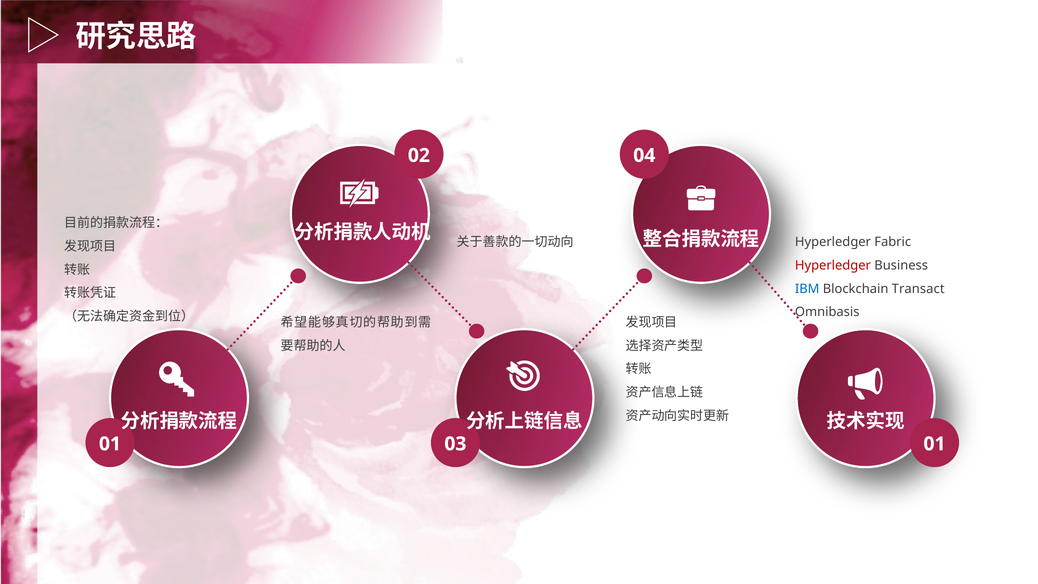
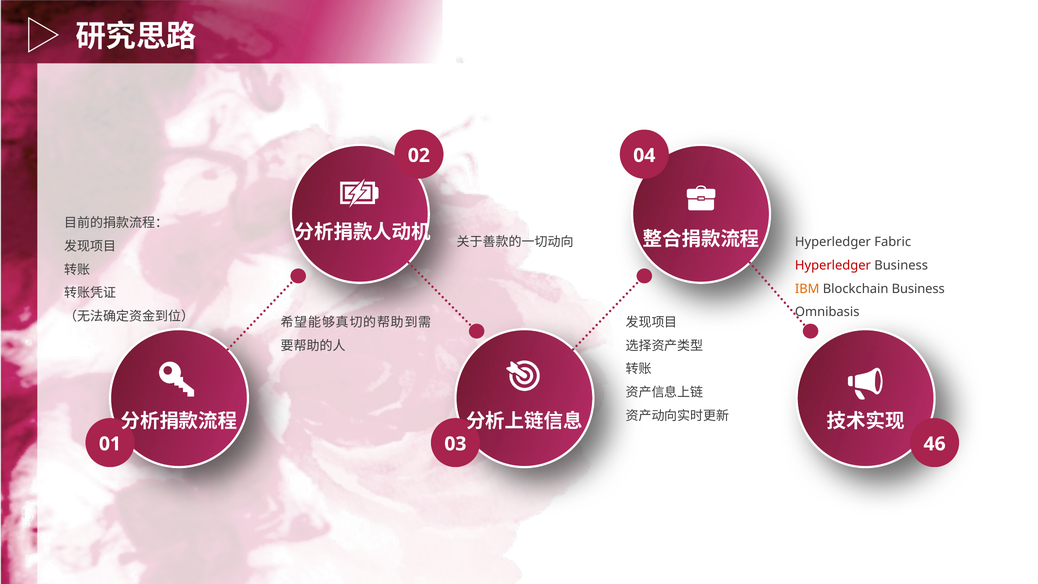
IBM colour: blue -> orange
Blockchain Transact: Transact -> Business
03 01: 01 -> 46
